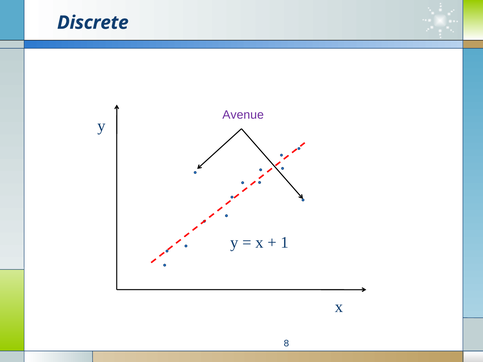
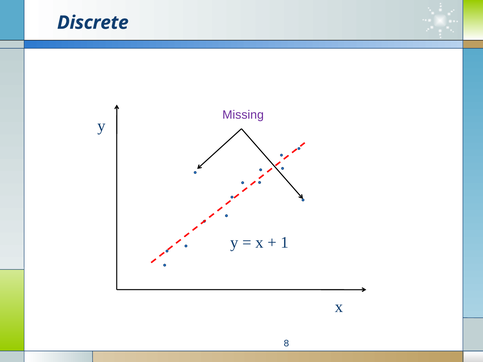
Avenue: Avenue -> Missing
